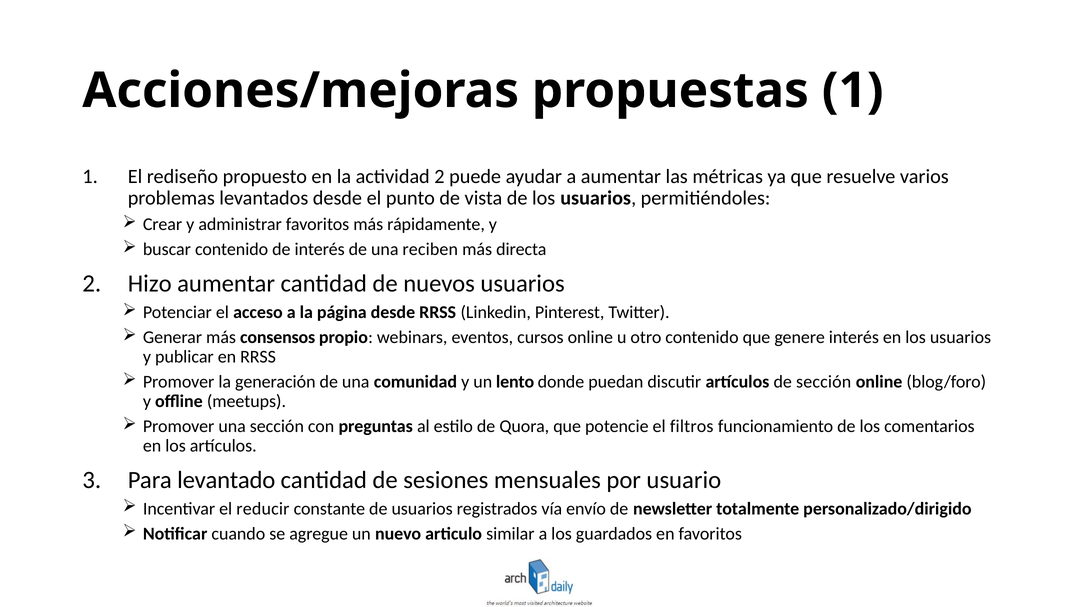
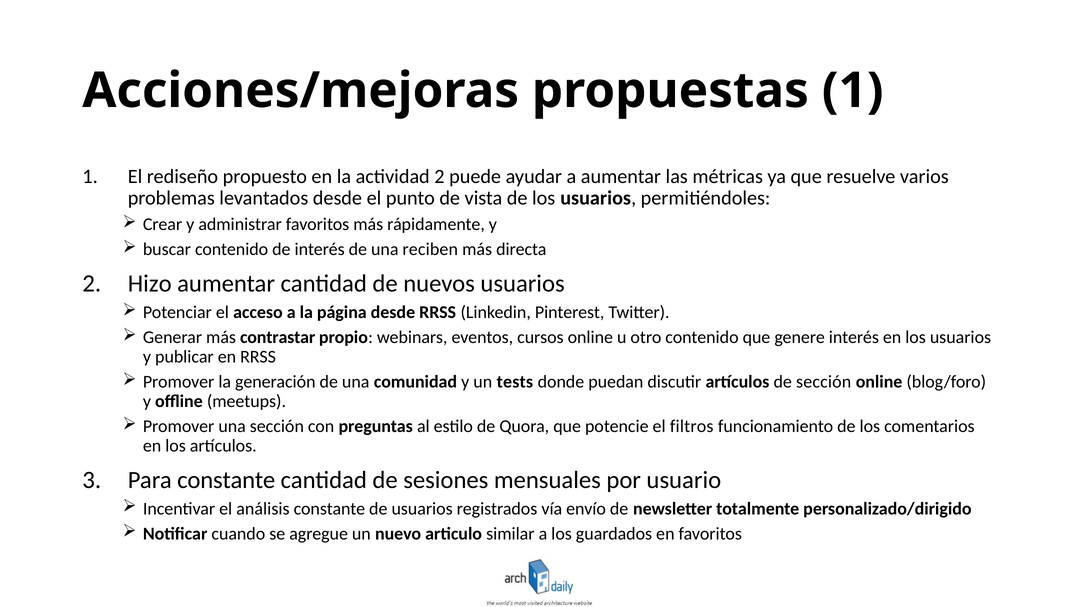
consensos: consensos -> contrastar
lento: lento -> tests
Para levantado: levantado -> constante
reducir: reducir -> análisis
